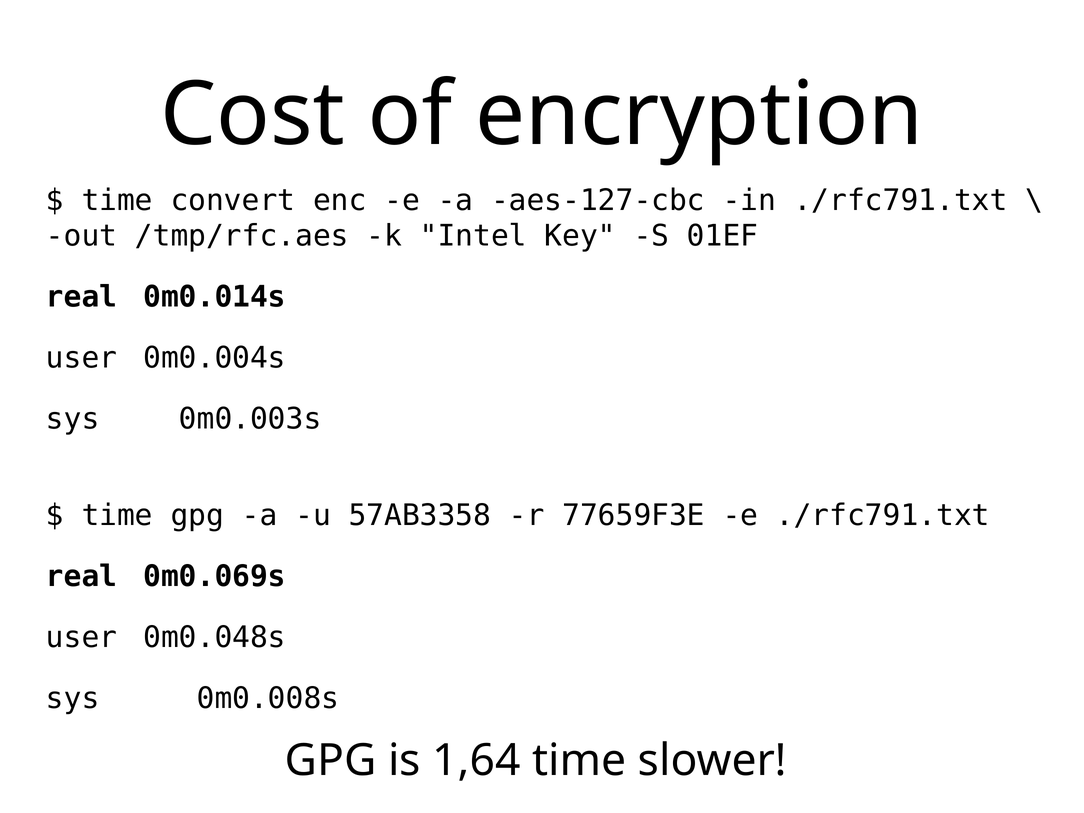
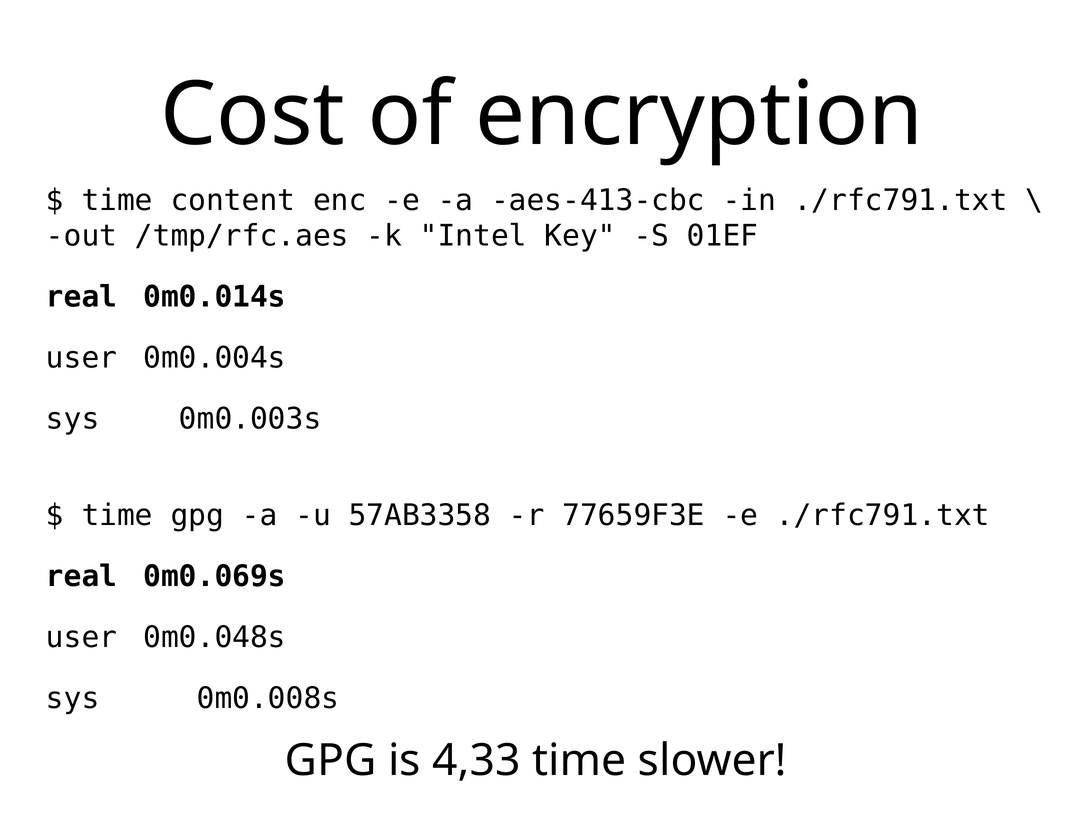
convert: convert -> content
aes-127-cbc: aes-127-cbc -> aes-413-cbc
1,64: 1,64 -> 4,33
